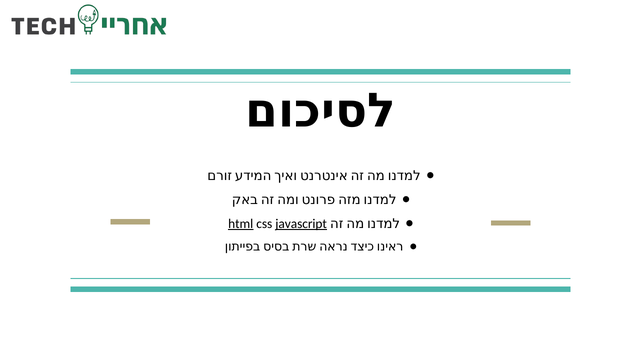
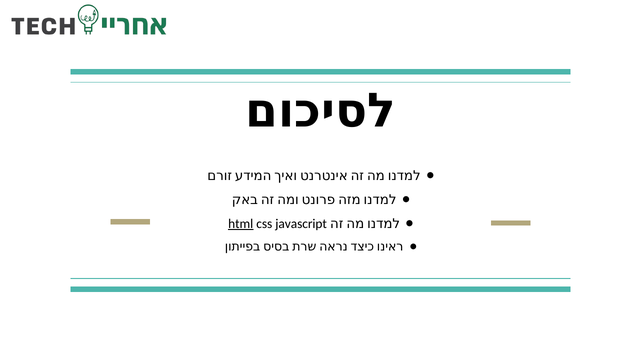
javascript underline: present -> none
